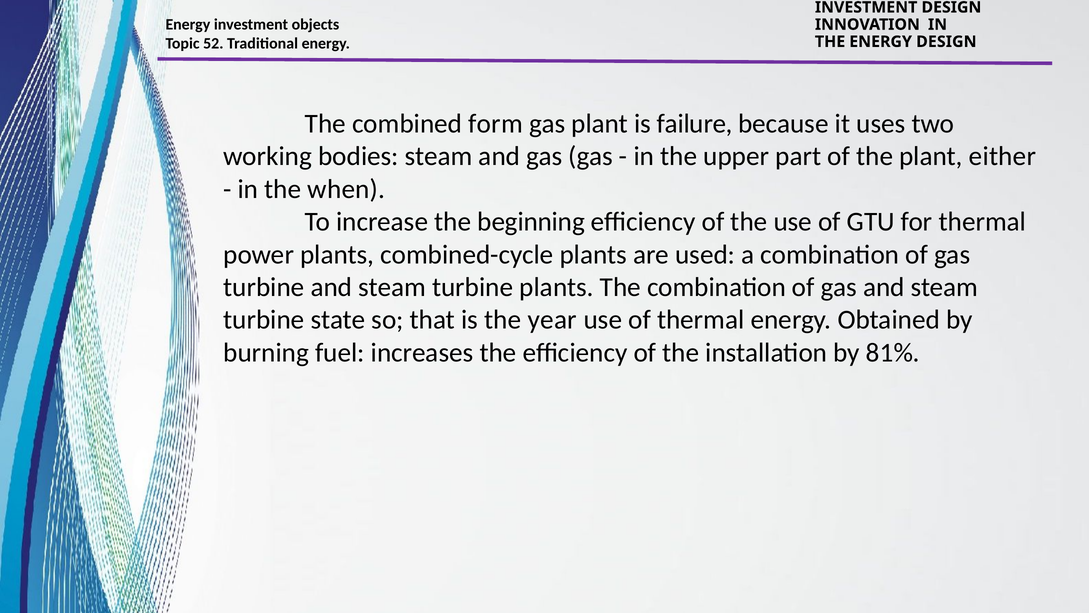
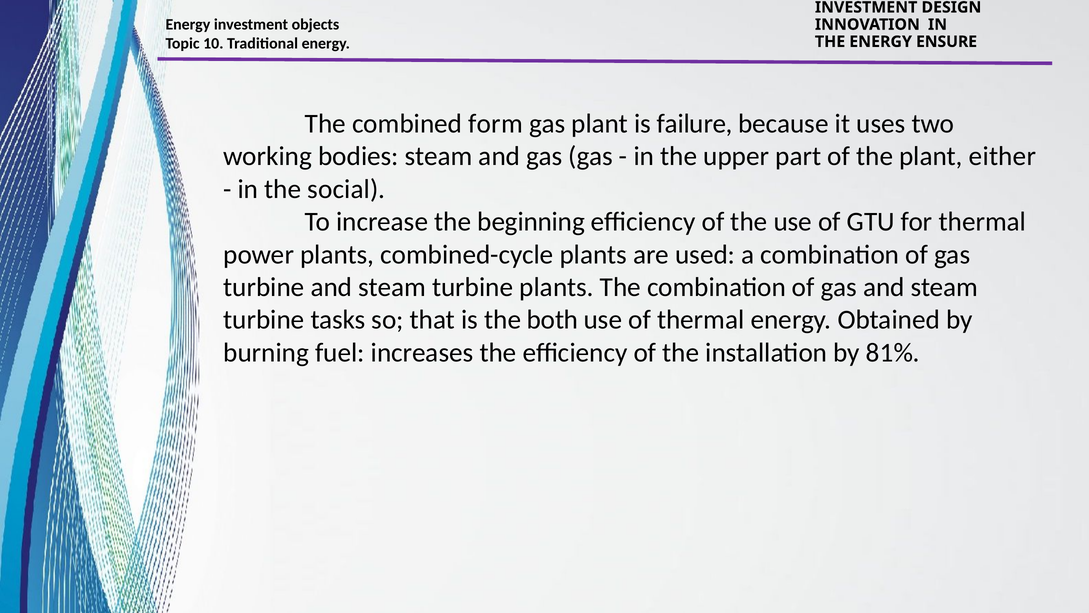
52: 52 -> 10
ENERGY DESIGN: DESIGN -> ENSURE
when: when -> social
state: state -> tasks
year: year -> both
